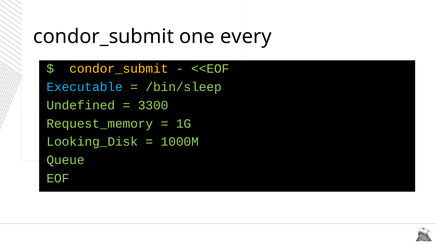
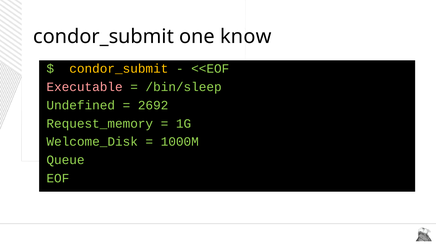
every: every -> know
Executable colour: light blue -> pink
3300: 3300 -> 2692
Looking_Disk: Looking_Disk -> Welcome_Disk
